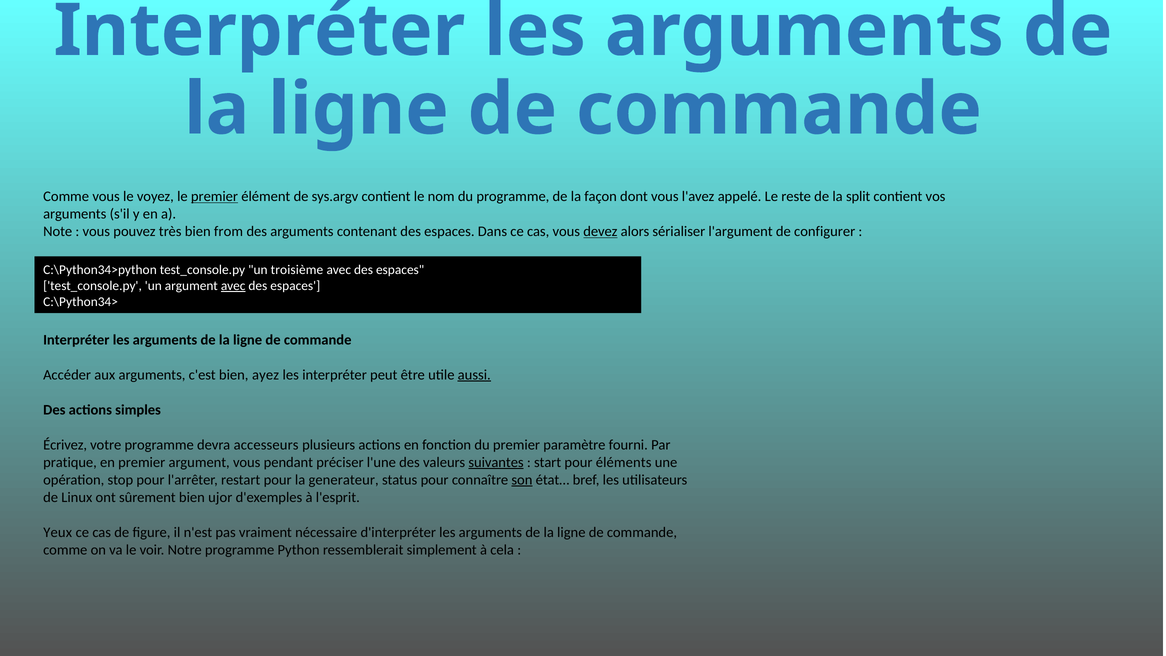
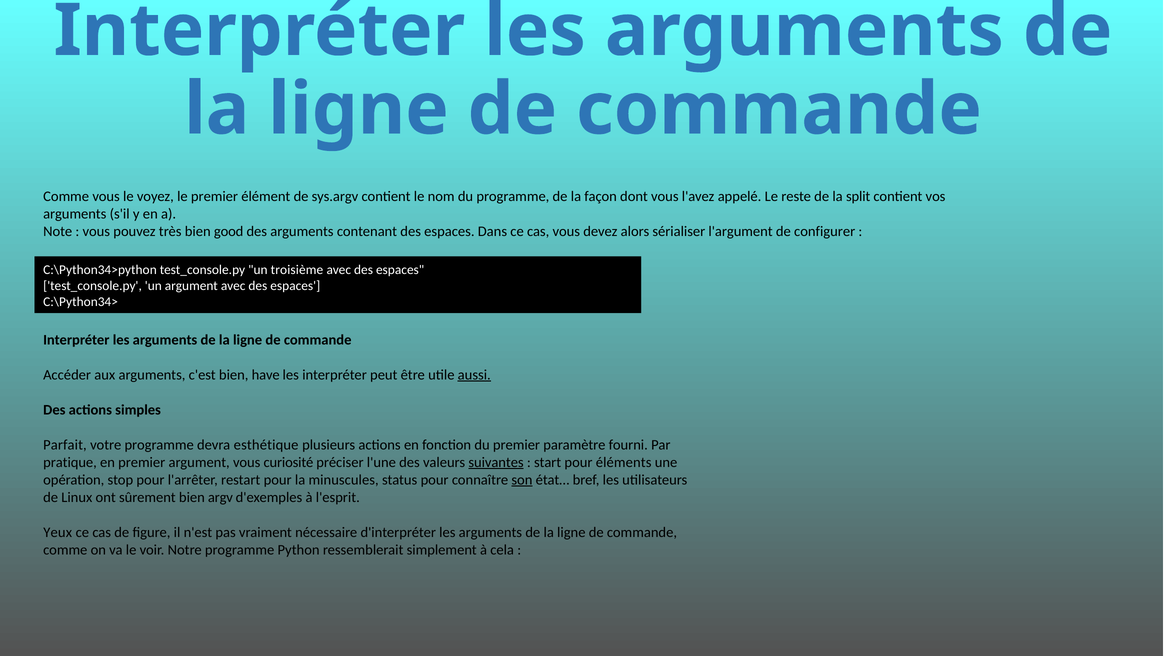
premier at (214, 196) underline: present -> none
from: from -> good
devez underline: present -> none
avec at (233, 286) underline: present -> none
ayez: ayez -> have
Écrivez: Écrivez -> Parfait
accesseurs: accesseurs -> esthétique
pendant: pendant -> curiosité
generateur: generateur -> minuscules
ujor: ujor -> argv
